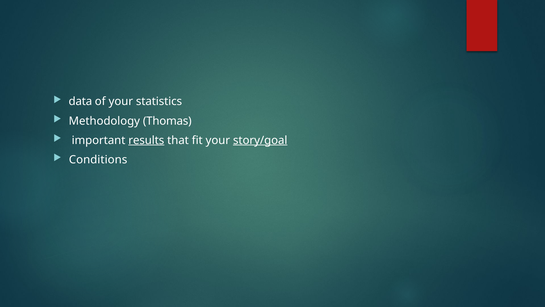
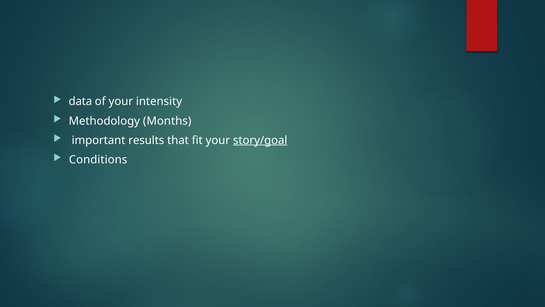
statistics: statistics -> intensity
Thomas: Thomas -> Months
results underline: present -> none
